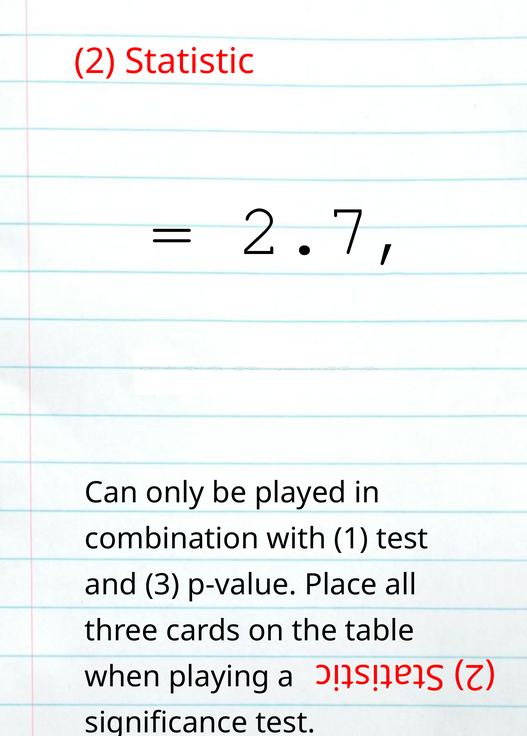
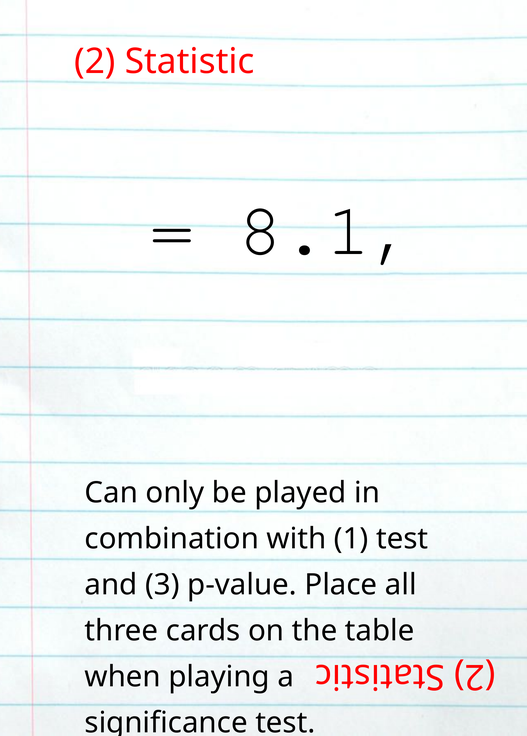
2.7: 2.7 -> 8.1
